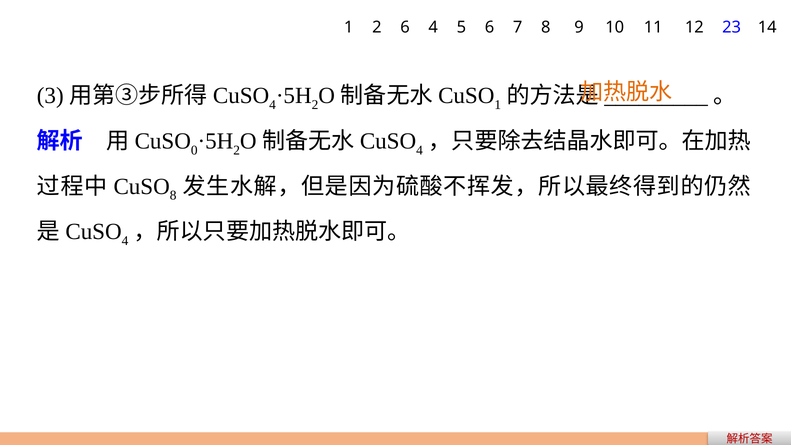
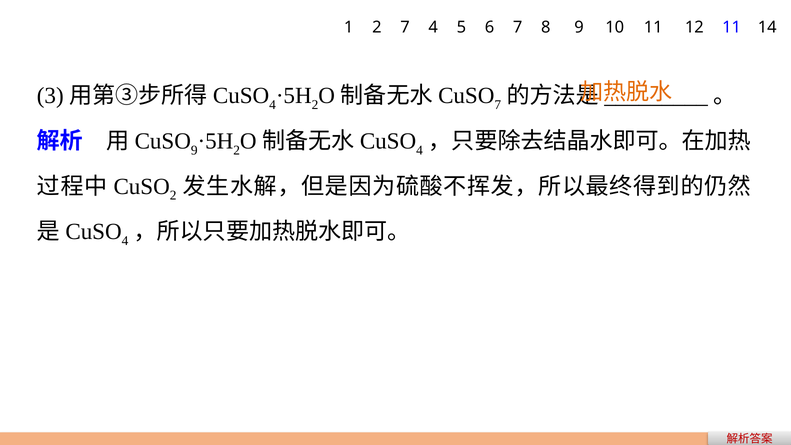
2 6: 6 -> 7
12 23: 23 -> 11
1 at (498, 105): 1 -> 7
0 at (194, 150): 0 -> 9
8 at (173, 195): 8 -> 2
